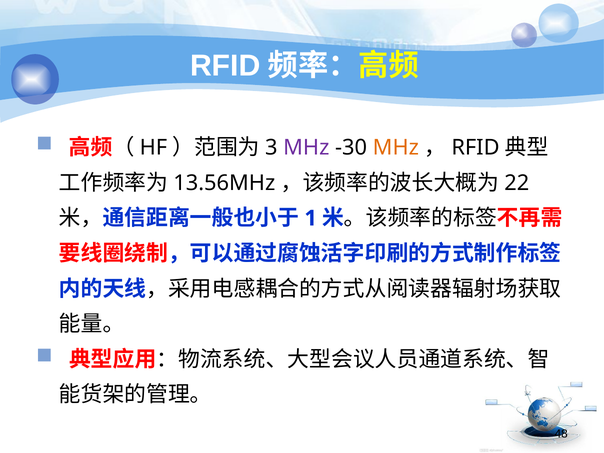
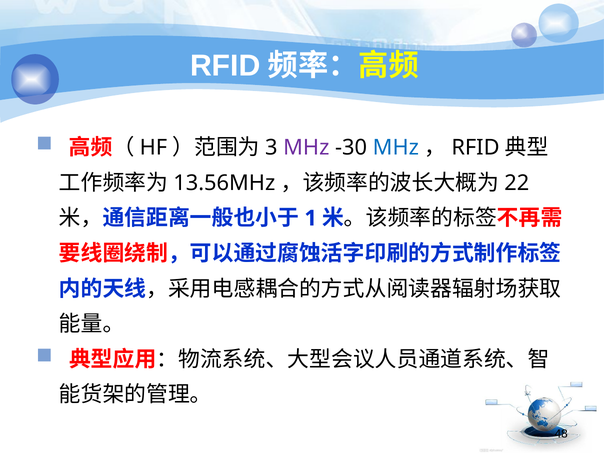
MHz at (396, 148) colour: orange -> blue
